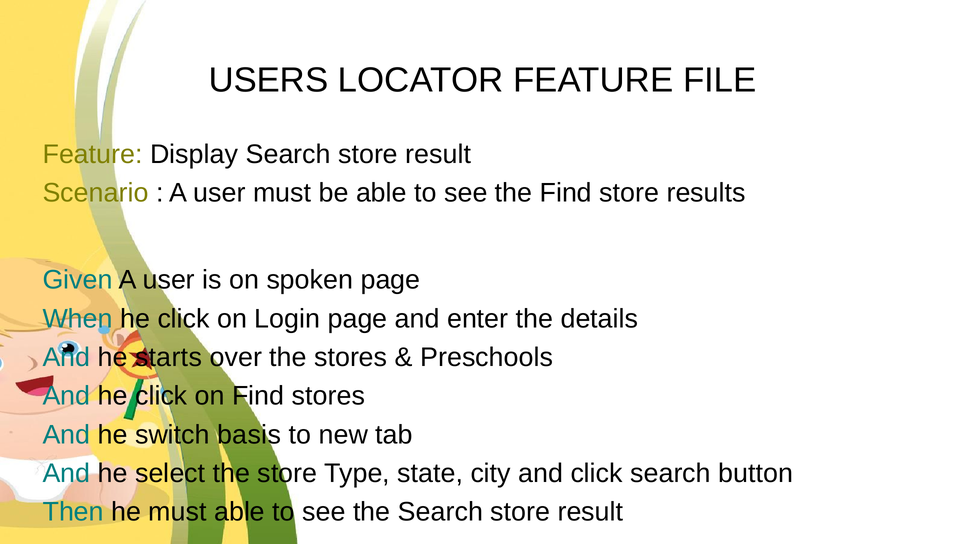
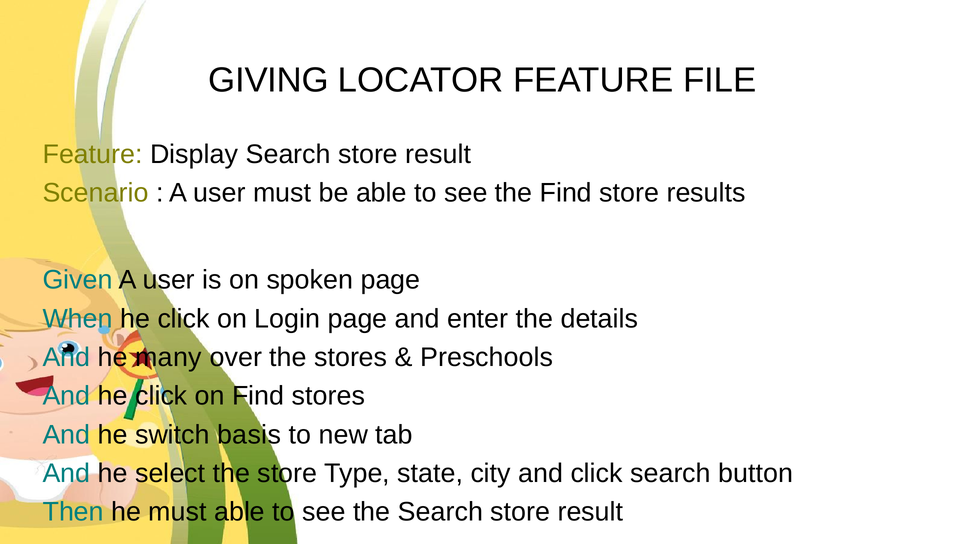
USERS: USERS -> GIVING
starts: starts -> many
